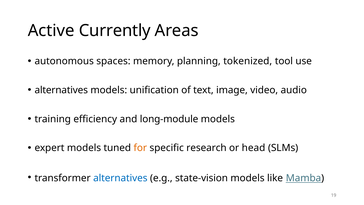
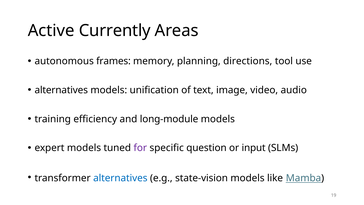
spaces: spaces -> frames
tokenized: tokenized -> directions
for colour: orange -> purple
research: research -> question
head: head -> input
